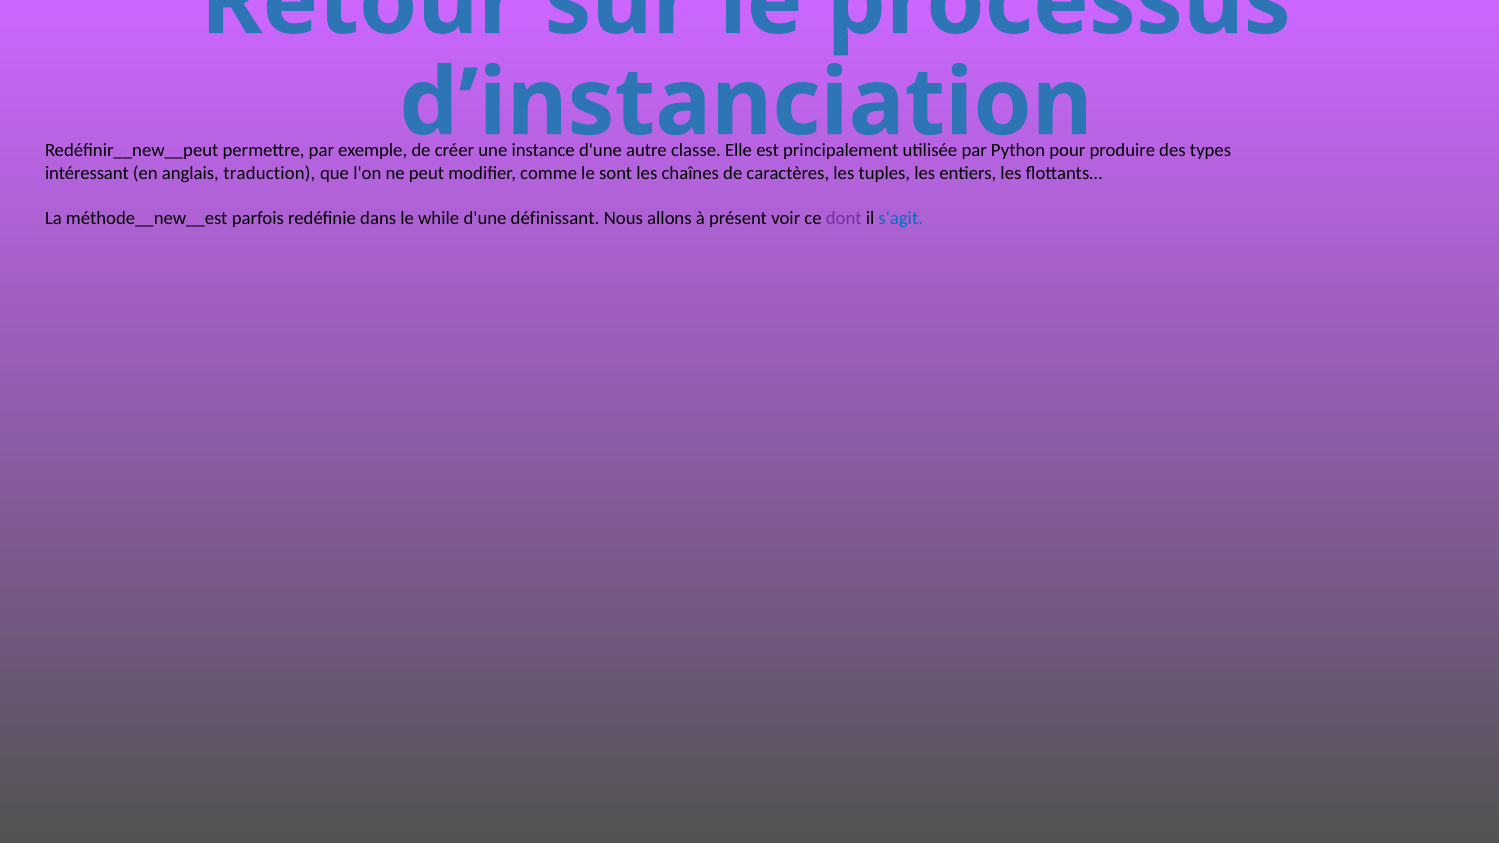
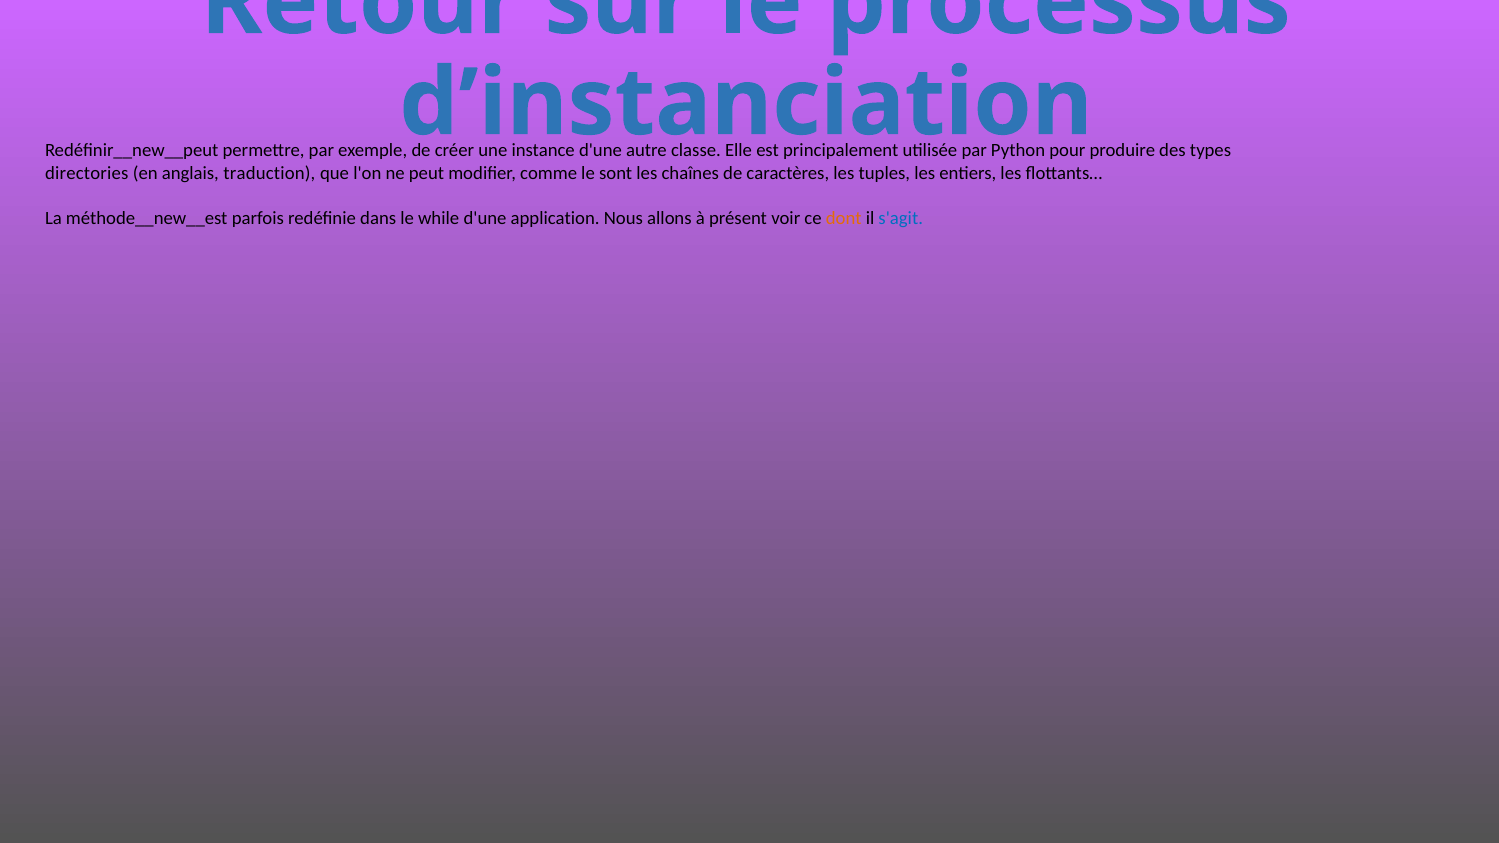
intéressant: intéressant -> directories
définissant: définissant -> application
dont colour: purple -> orange
